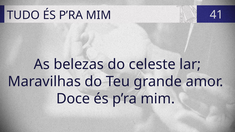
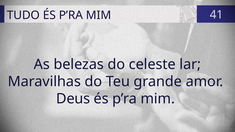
Doce: Doce -> Deus
